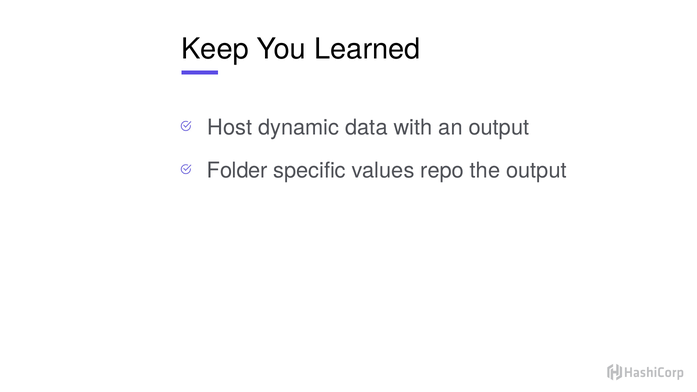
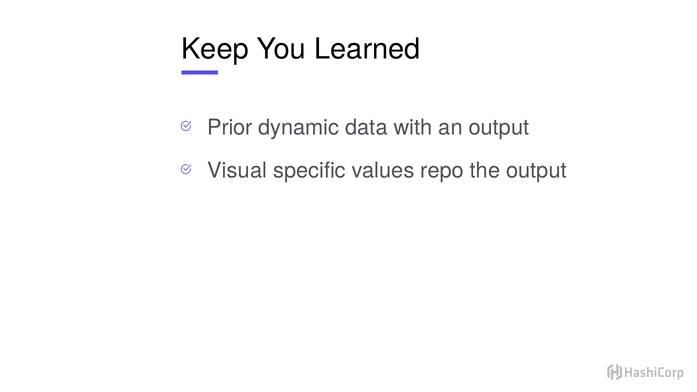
Host: Host -> Prior
Folder: Folder -> Visual
